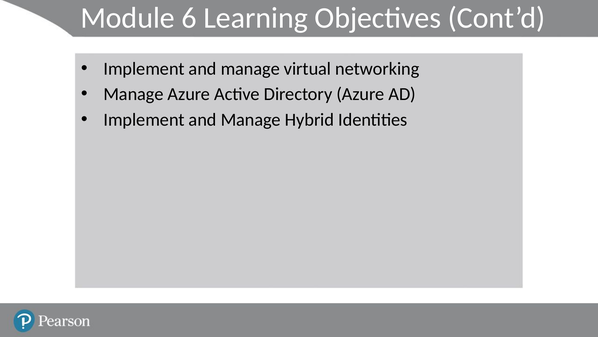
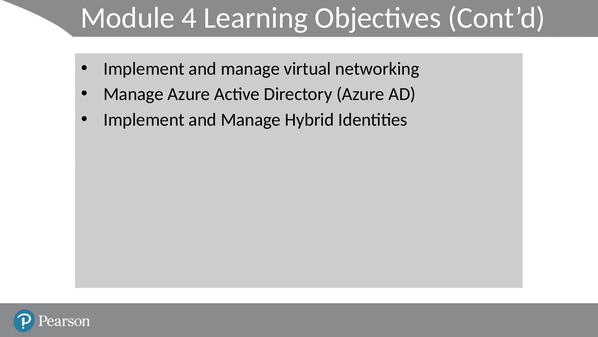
6: 6 -> 4
